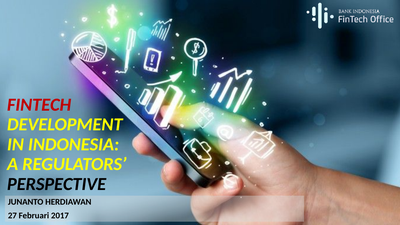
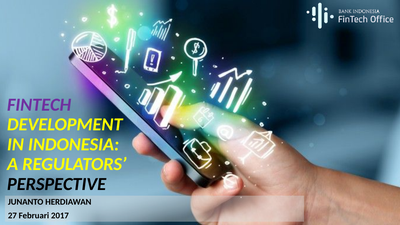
FINTECH colour: red -> purple
